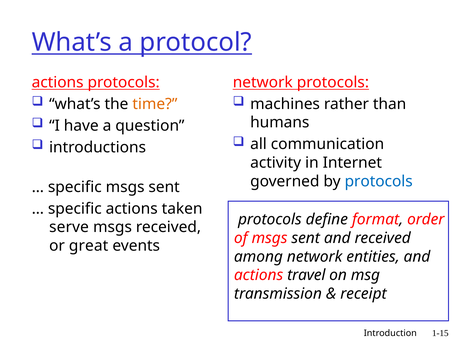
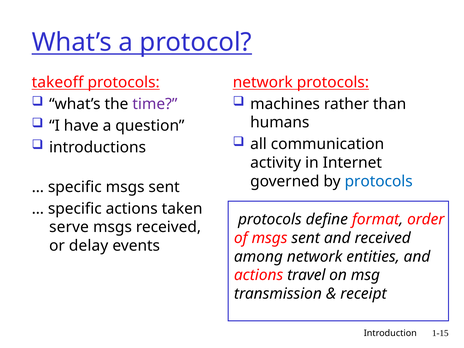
actions at (58, 82): actions -> takeoff
time colour: orange -> purple
great: great -> delay
